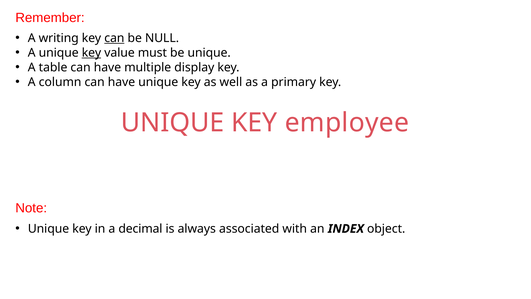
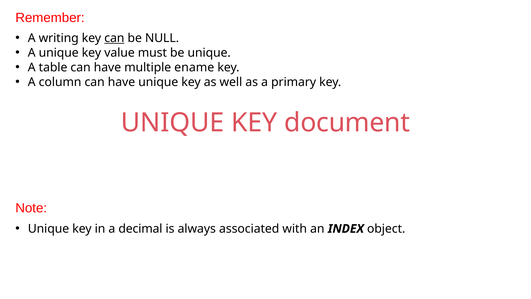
key at (92, 53) underline: present -> none
display: display -> ename
employee: employee -> document
